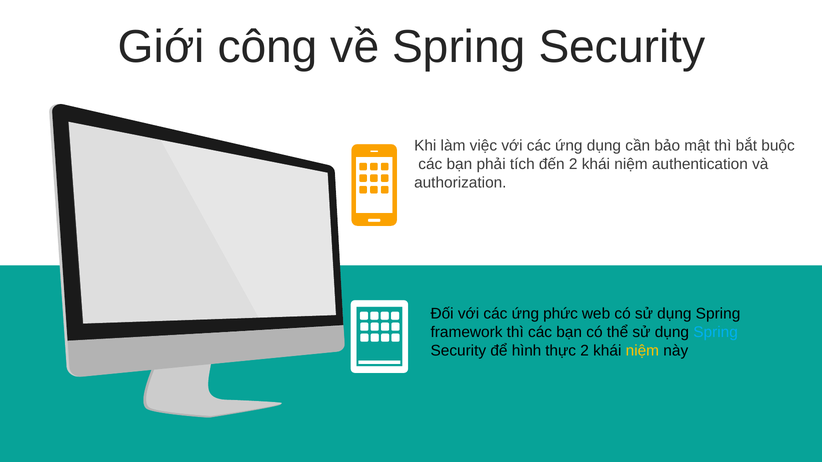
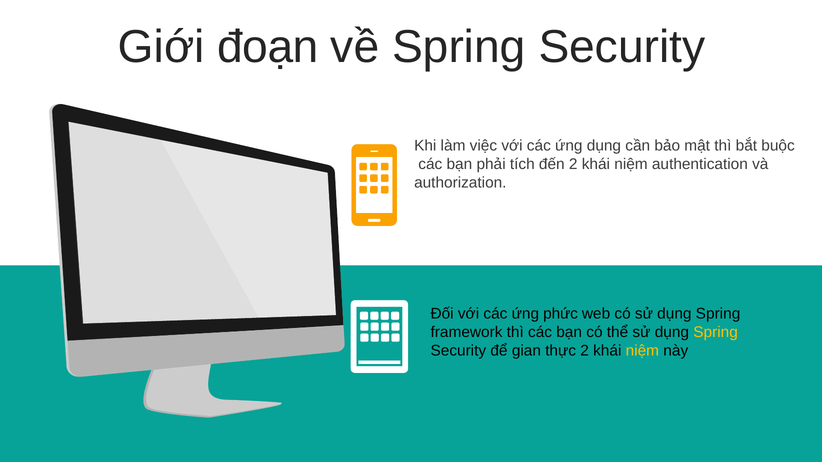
công: công -> đoạn
Spring at (716, 332) colour: light blue -> yellow
hình: hình -> gian
